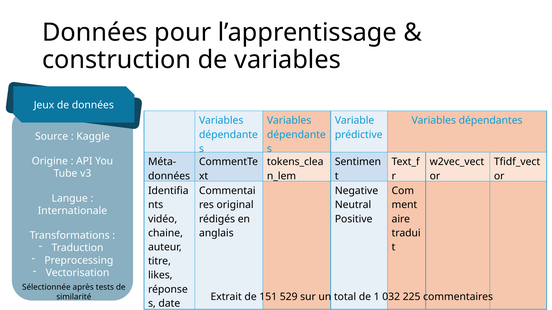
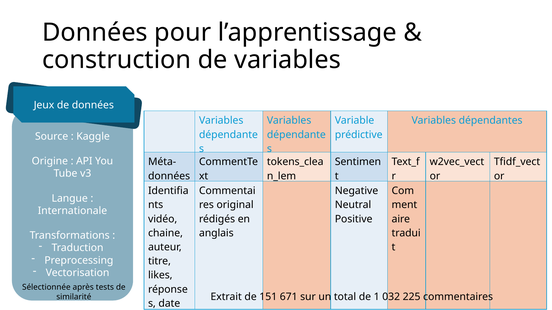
529: 529 -> 671
